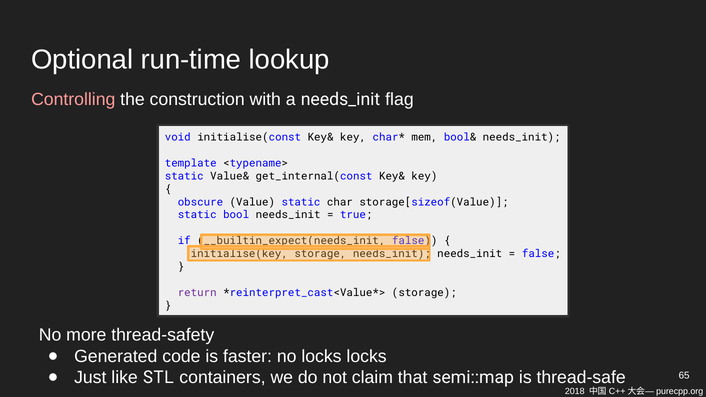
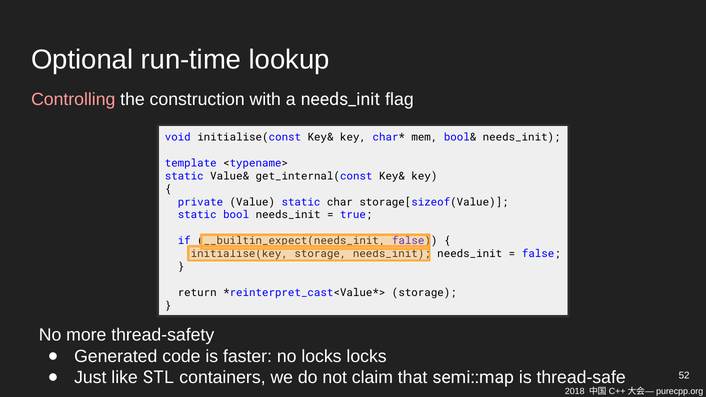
obscure: obscure -> private
return colour: purple -> black
65: 65 -> 52
